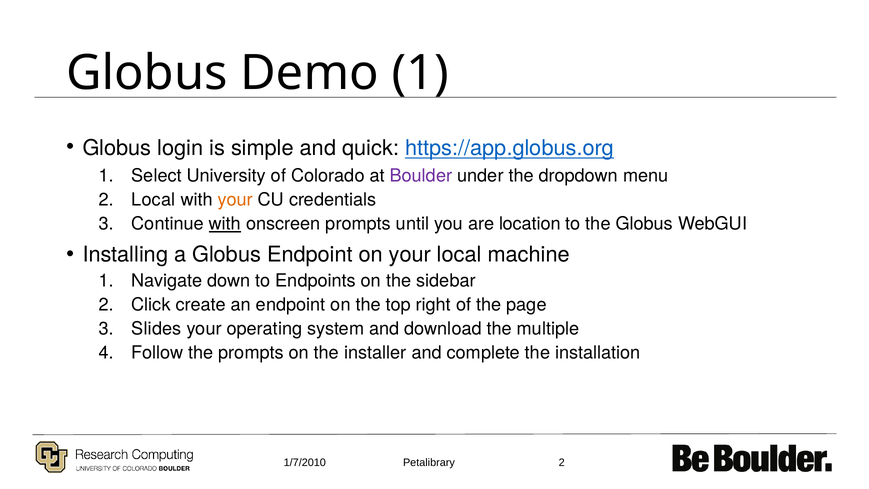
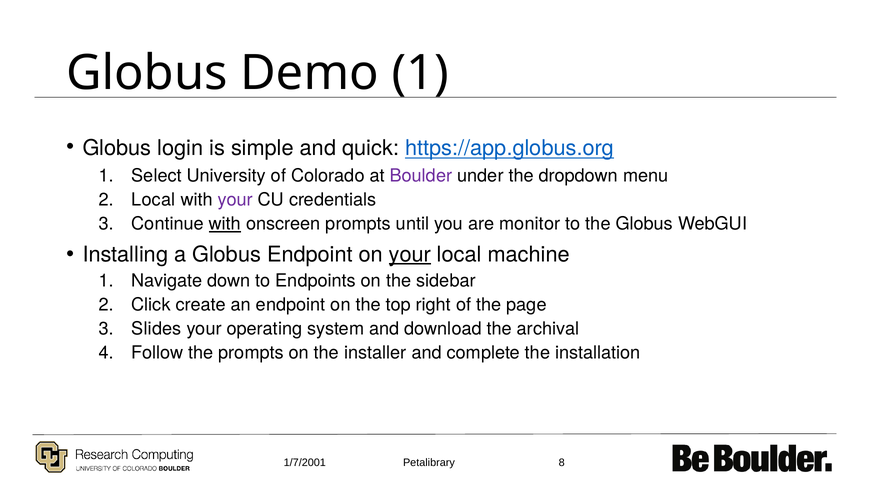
your at (235, 200) colour: orange -> purple
location: location -> monitor
your at (410, 254) underline: none -> present
multiple: multiple -> archival
1/7/2010: 1/7/2010 -> 1/7/2001
Petalibrary 2: 2 -> 8
